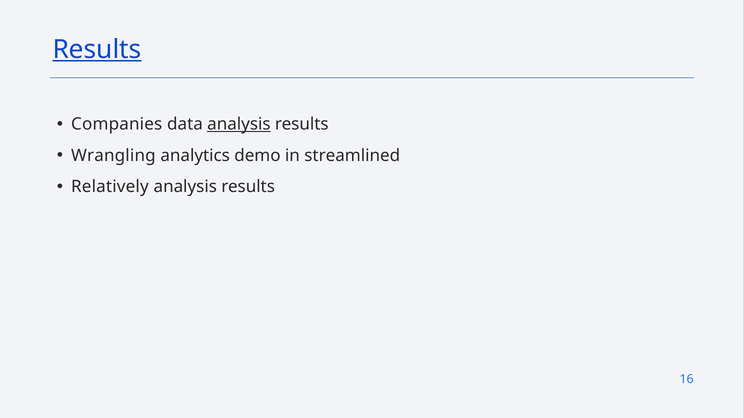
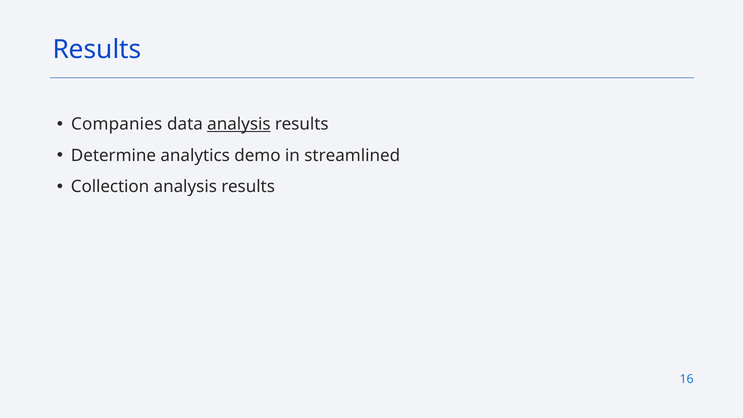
Results at (97, 50) underline: present -> none
Wrangling: Wrangling -> Determine
Relatively: Relatively -> Collection
